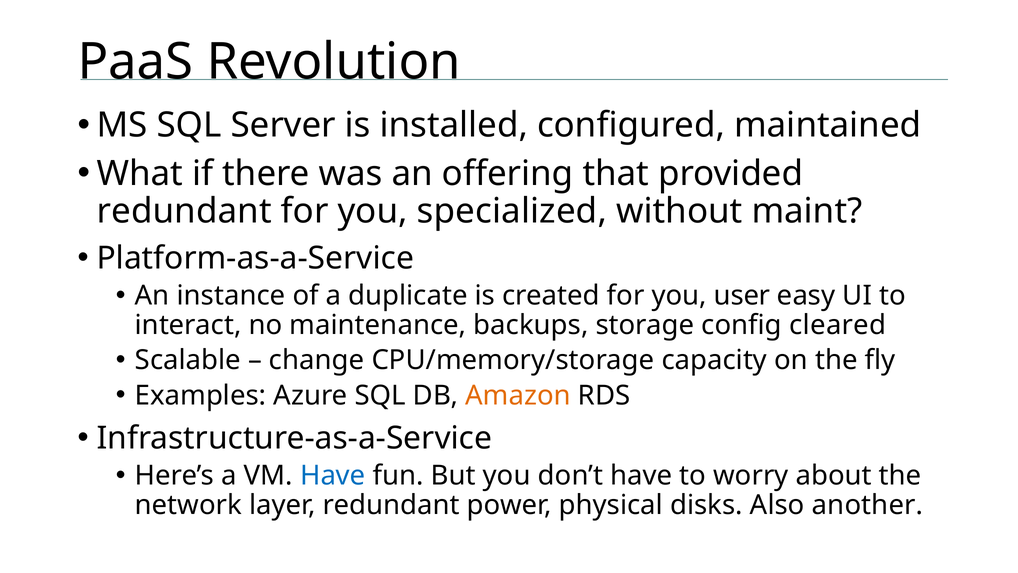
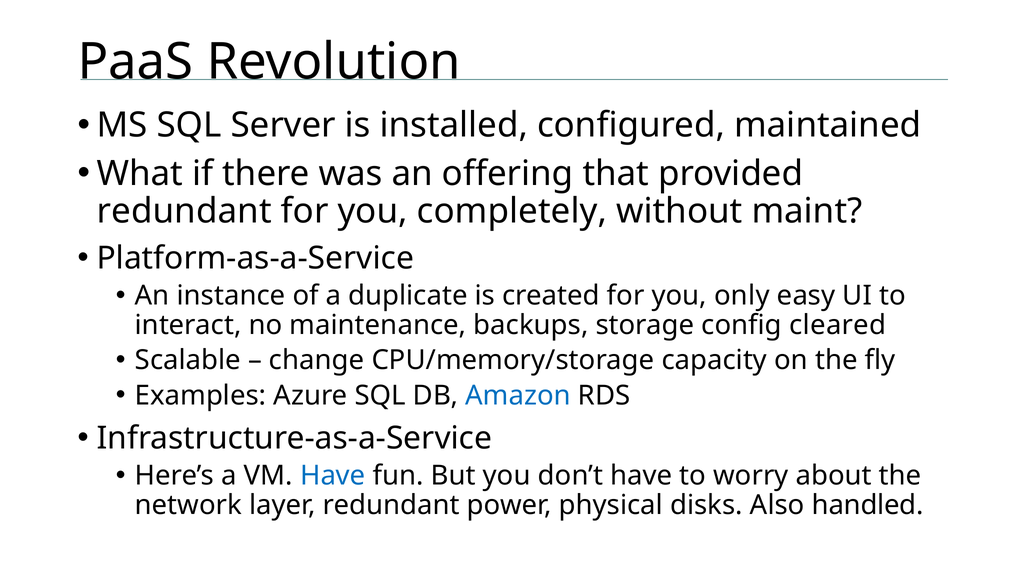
specialized: specialized -> completely
user: user -> only
Amazon colour: orange -> blue
another: another -> handled
